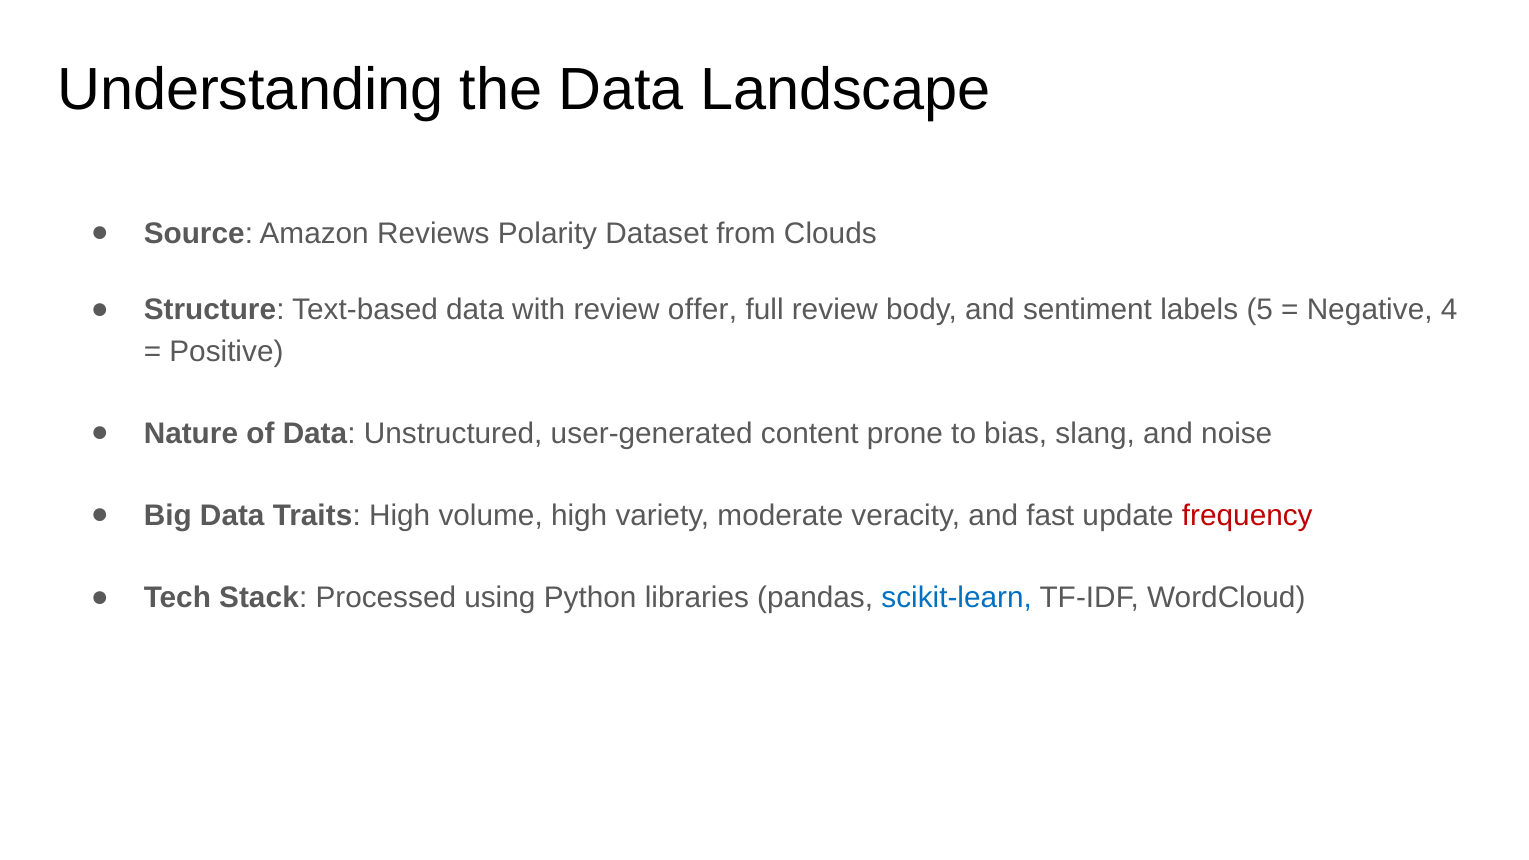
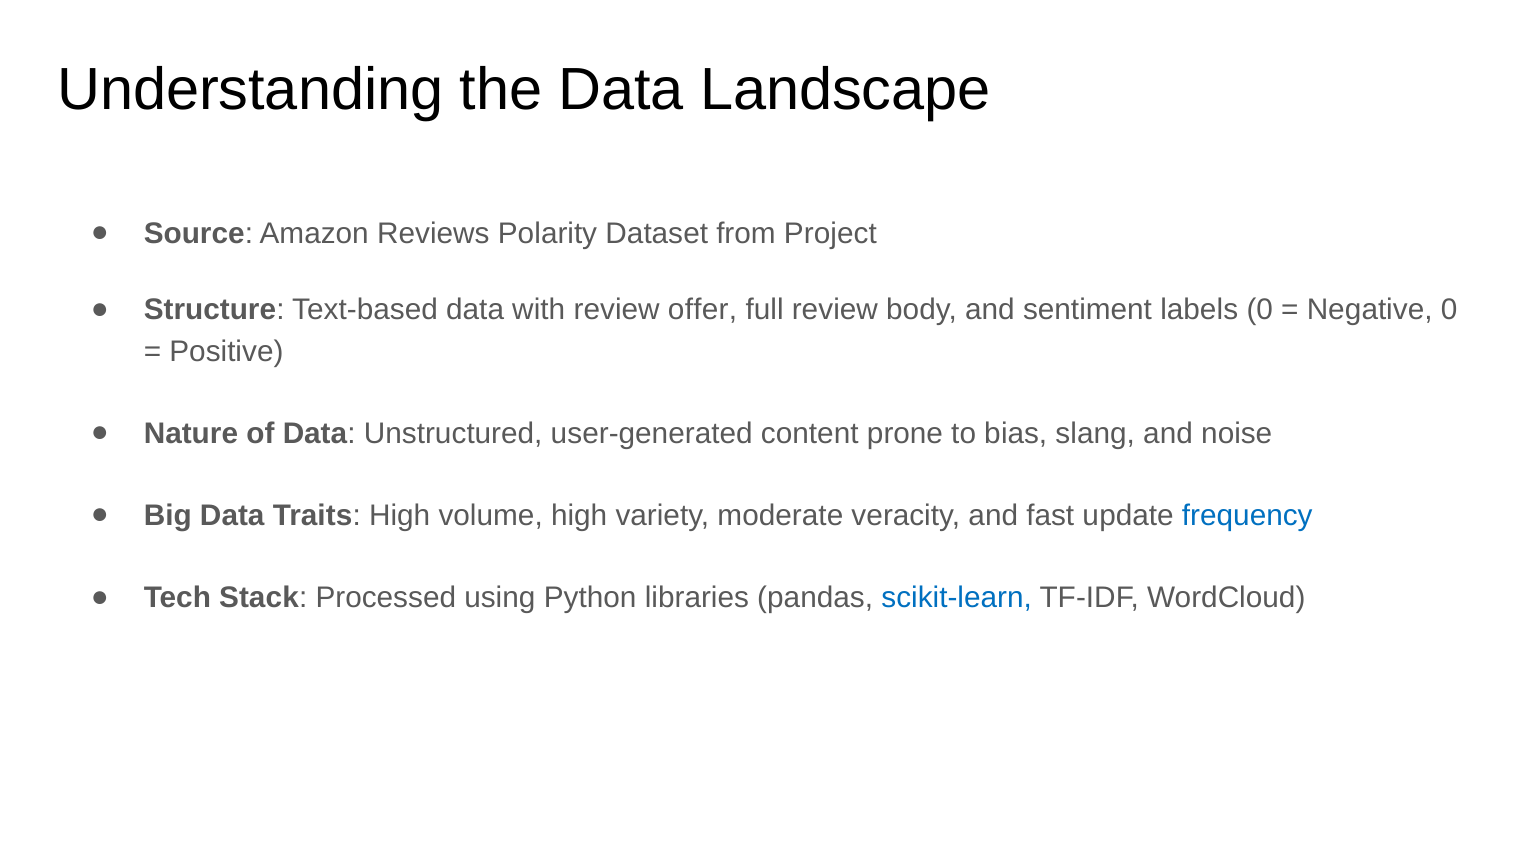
Clouds: Clouds -> Project
labels 5: 5 -> 0
Negative 4: 4 -> 0
frequency colour: red -> blue
